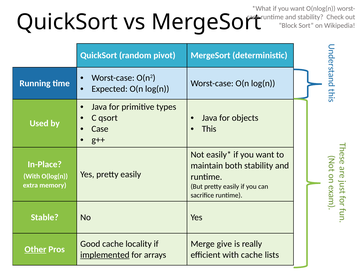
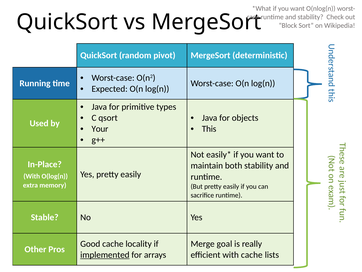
Case at (100, 129): Case -> Your
give: give -> goal
Other underline: present -> none
